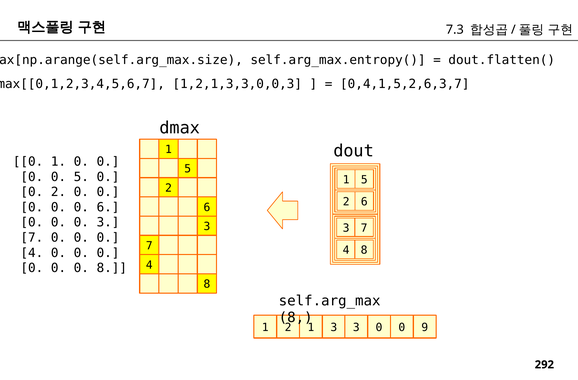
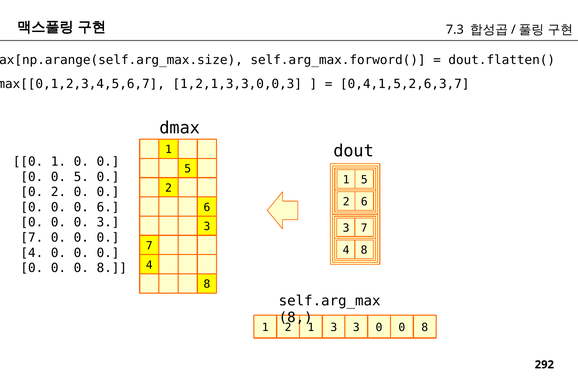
self.arg_max.entropy(: self.arg_max.entropy( -> self.arg_max.forword(
3 0 0 9: 9 -> 8
